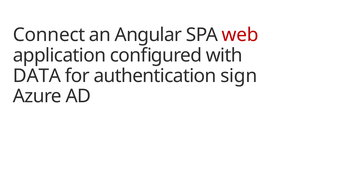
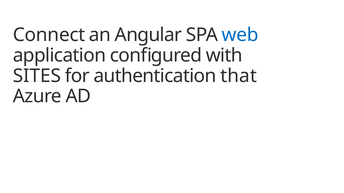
web colour: red -> blue
DATA: DATA -> SITES
sign: sign -> that
